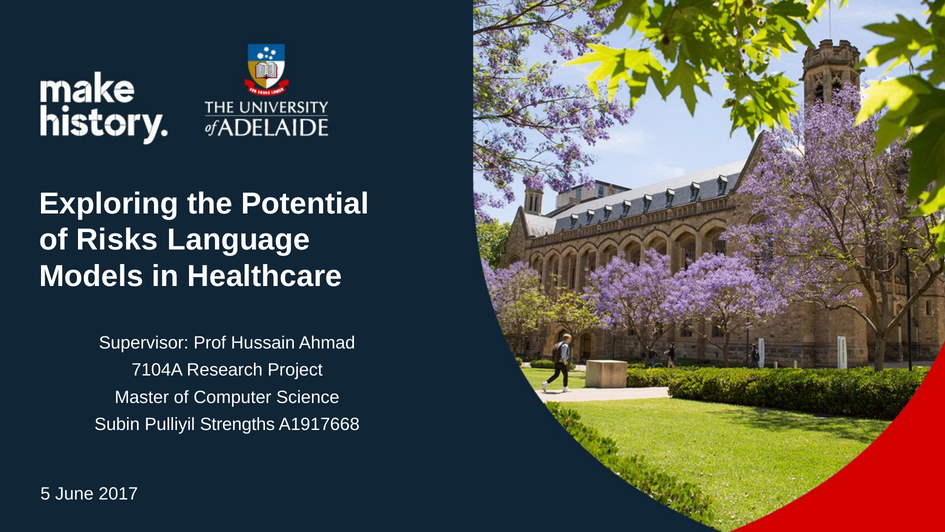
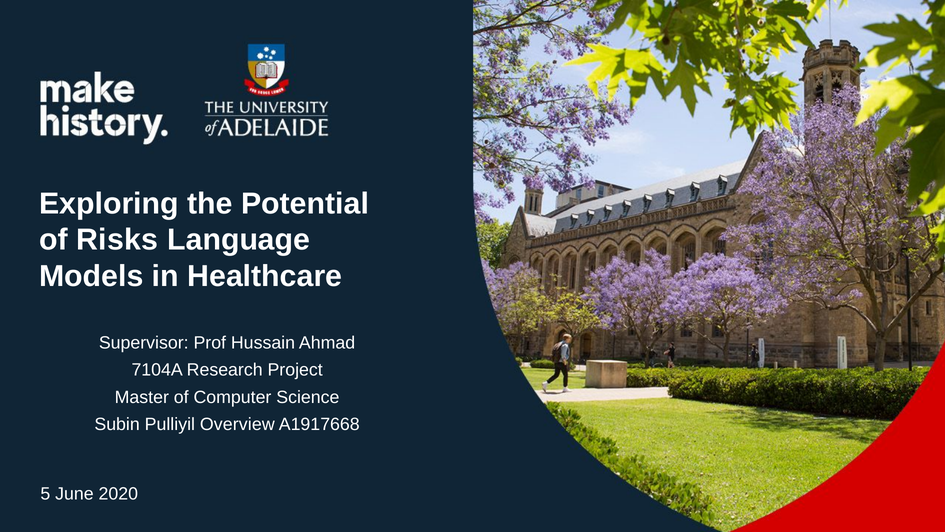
Strengths: Strengths -> Overview
2017: 2017 -> 2020
